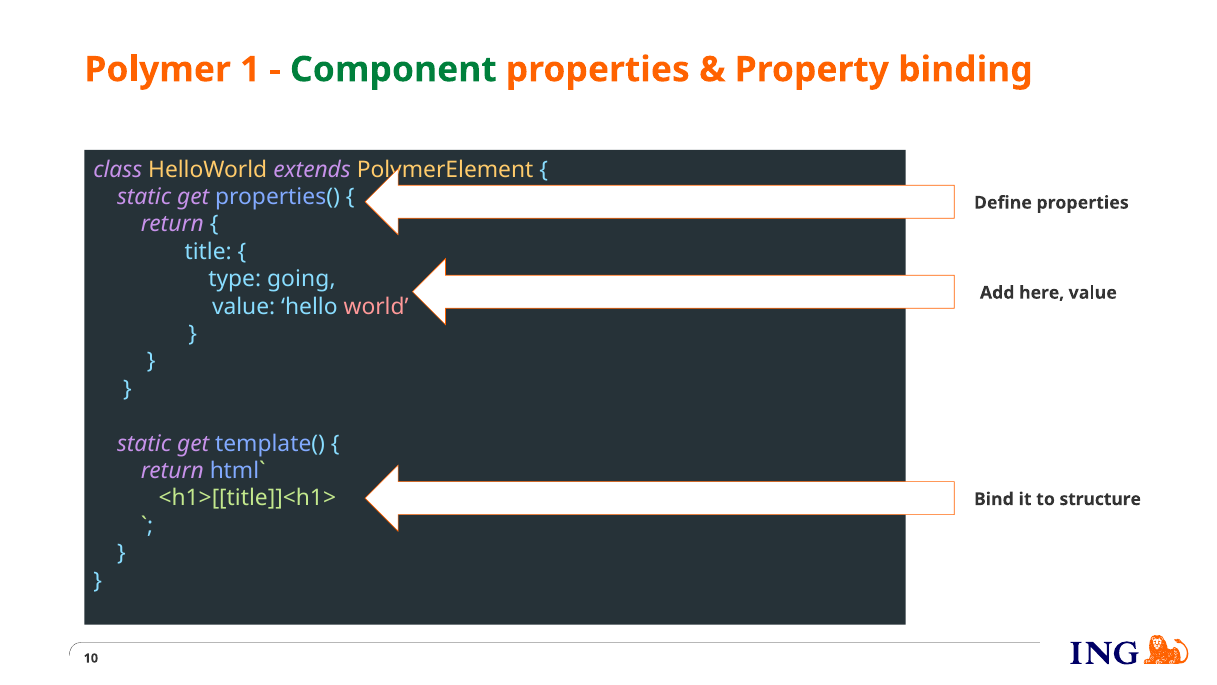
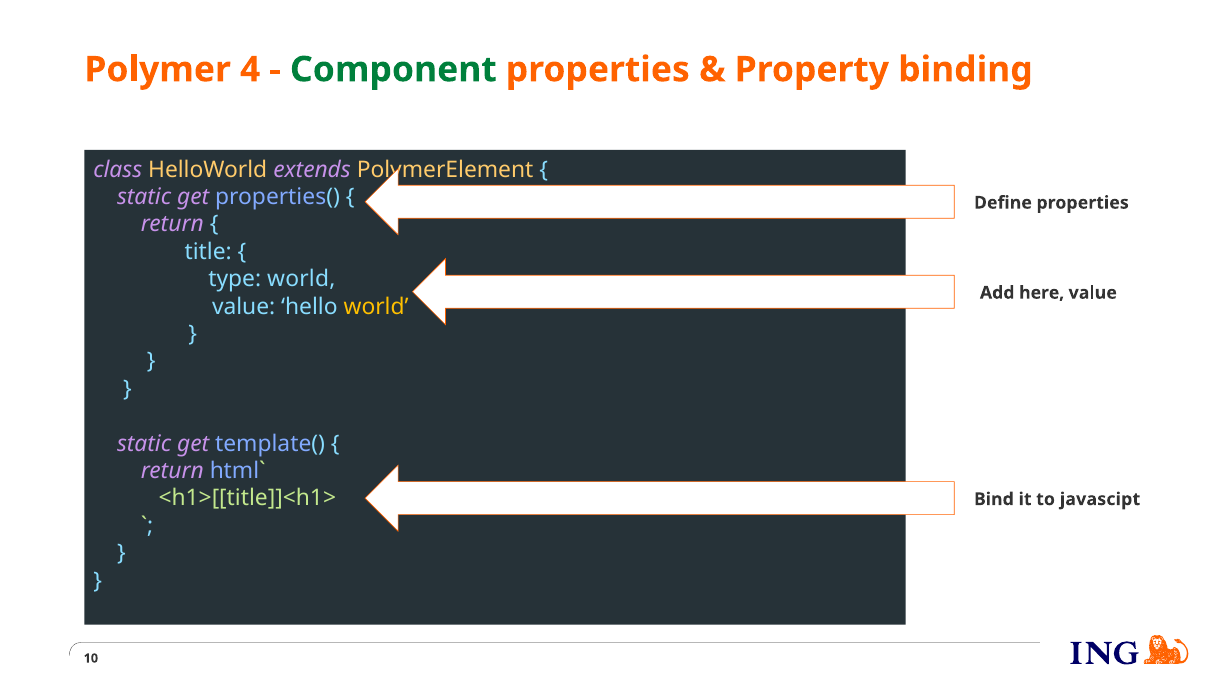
1: 1 -> 4
type going: going -> world
world at (376, 306) colour: pink -> yellow
structure: structure -> javascipt
